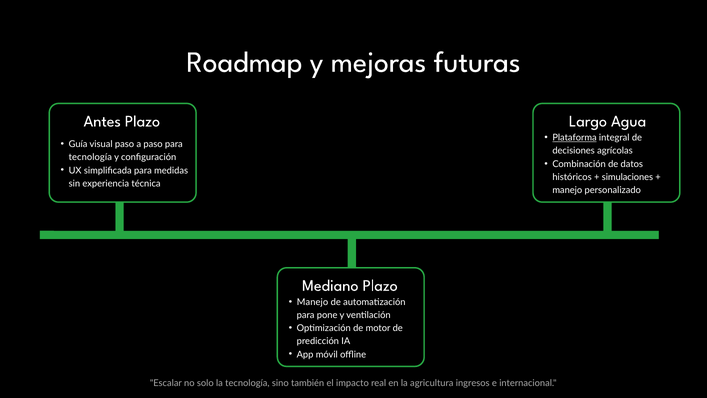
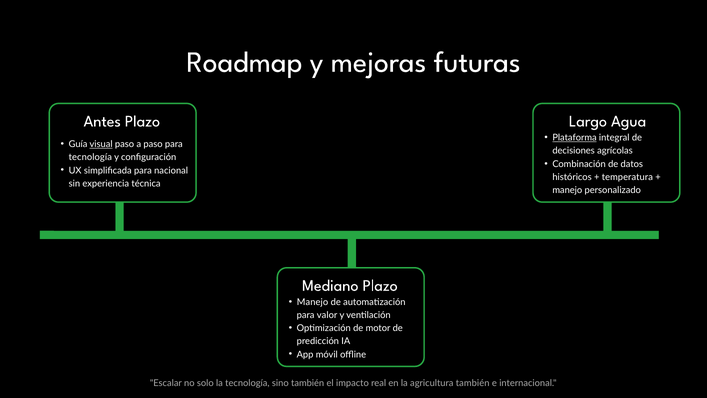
visual underline: none -> present
medidas: medidas -> nacional
simulaciones: simulaciones -> temperatura
pone: pone -> valor
agricultura ingresos: ingresos -> también
